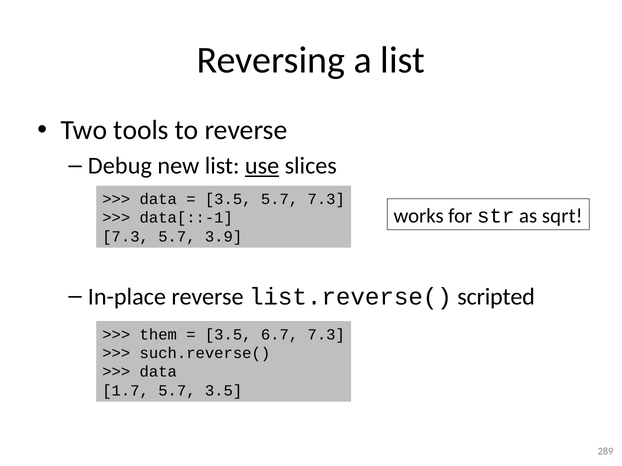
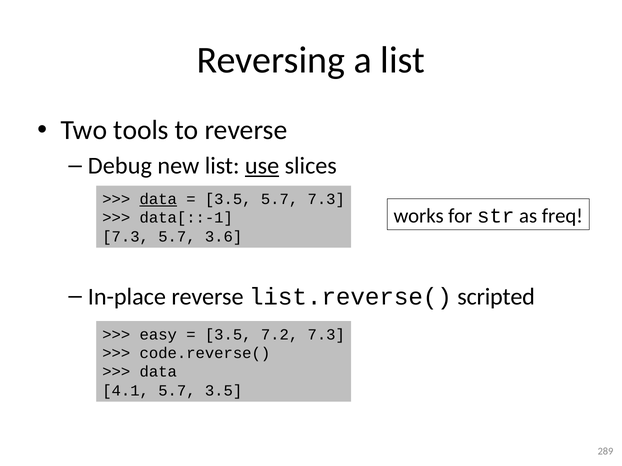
data at (158, 199) underline: none -> present
sqrt: sqrt -> freq
3.9: 3.9 -> 3.6
them: them -> easy
6.7: 6.7 -> 7.2
such.reverse(: such.reverse( -> code.reverse(
1.7: 1.7 -> 4.1
